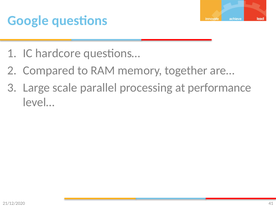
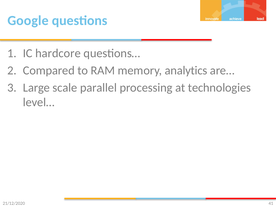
together: together -> analytics
performance: performance -> technologies
